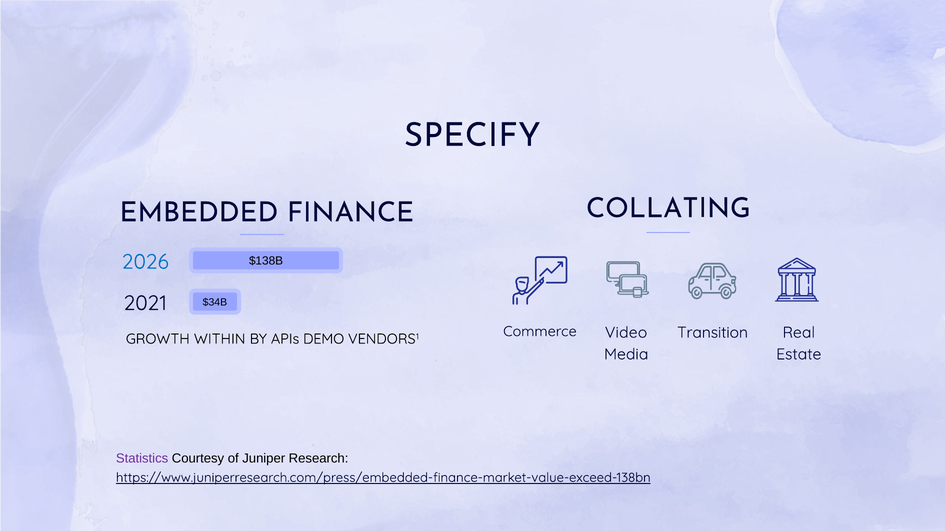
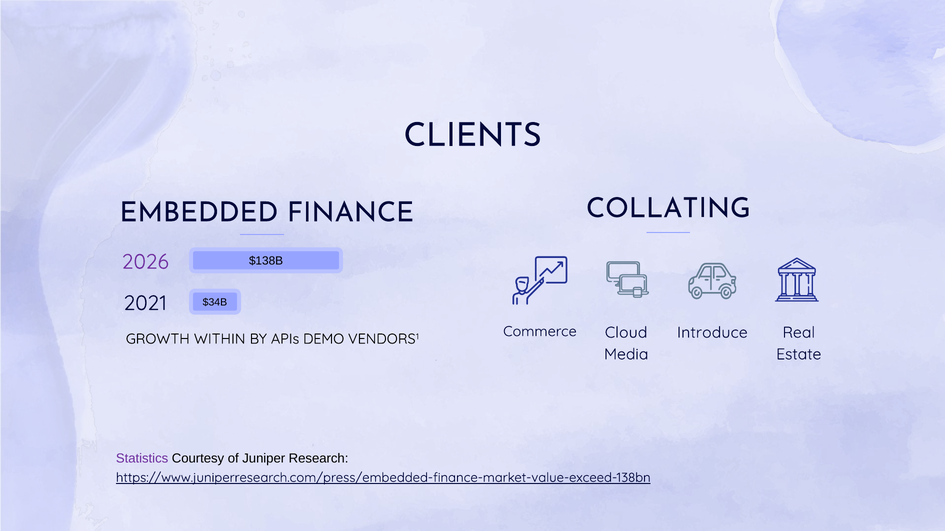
SPECIFY: SPECIFY -> CLIENTS
2026 colour: blue -> purple
Video: Video -> Cloud
Transition: Transition -> Introduce
